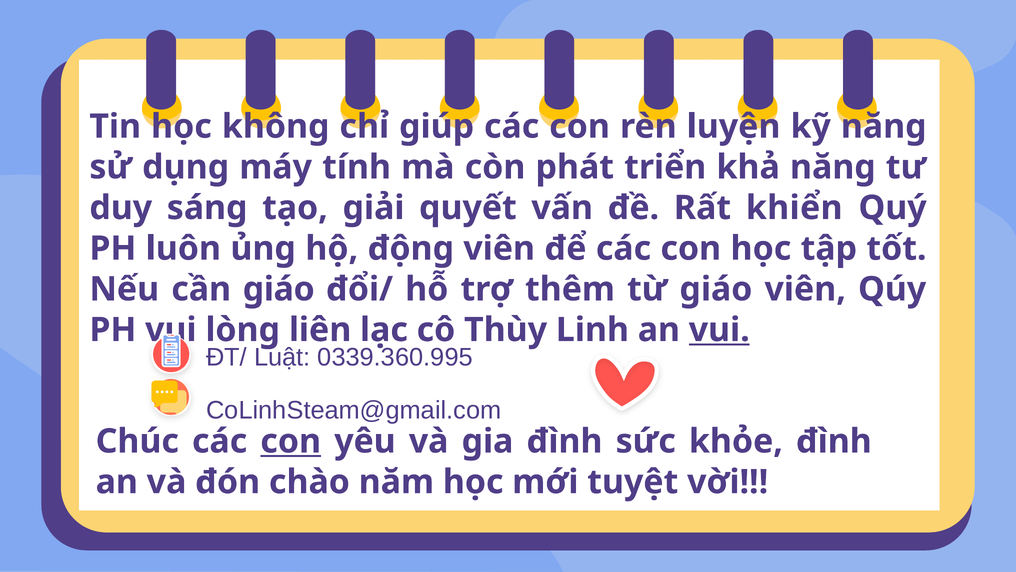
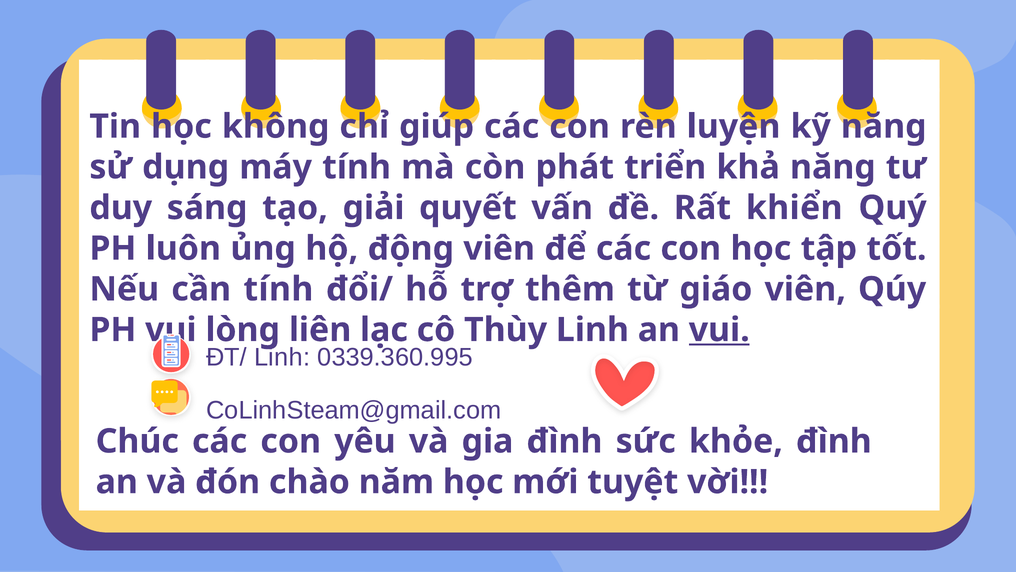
cần giáo: giáo -> tính
Luật at (282, 357): Luật -> Linh
con at (291, 441) underline: present -> none
